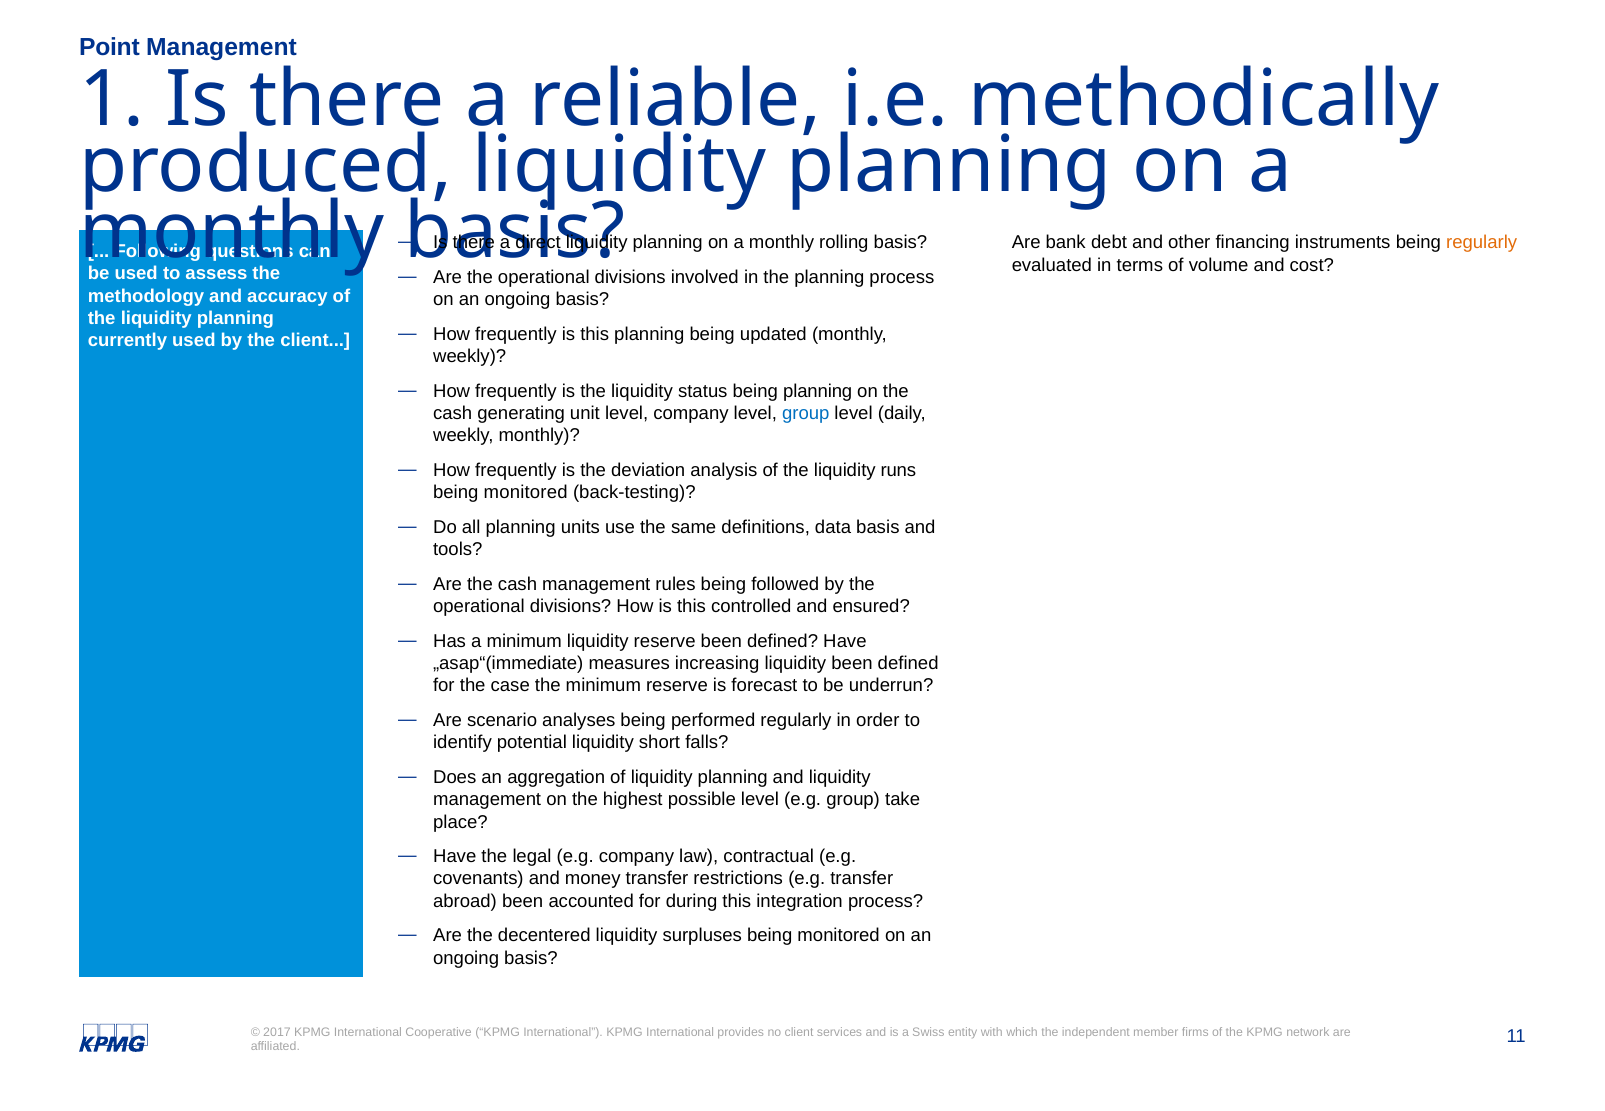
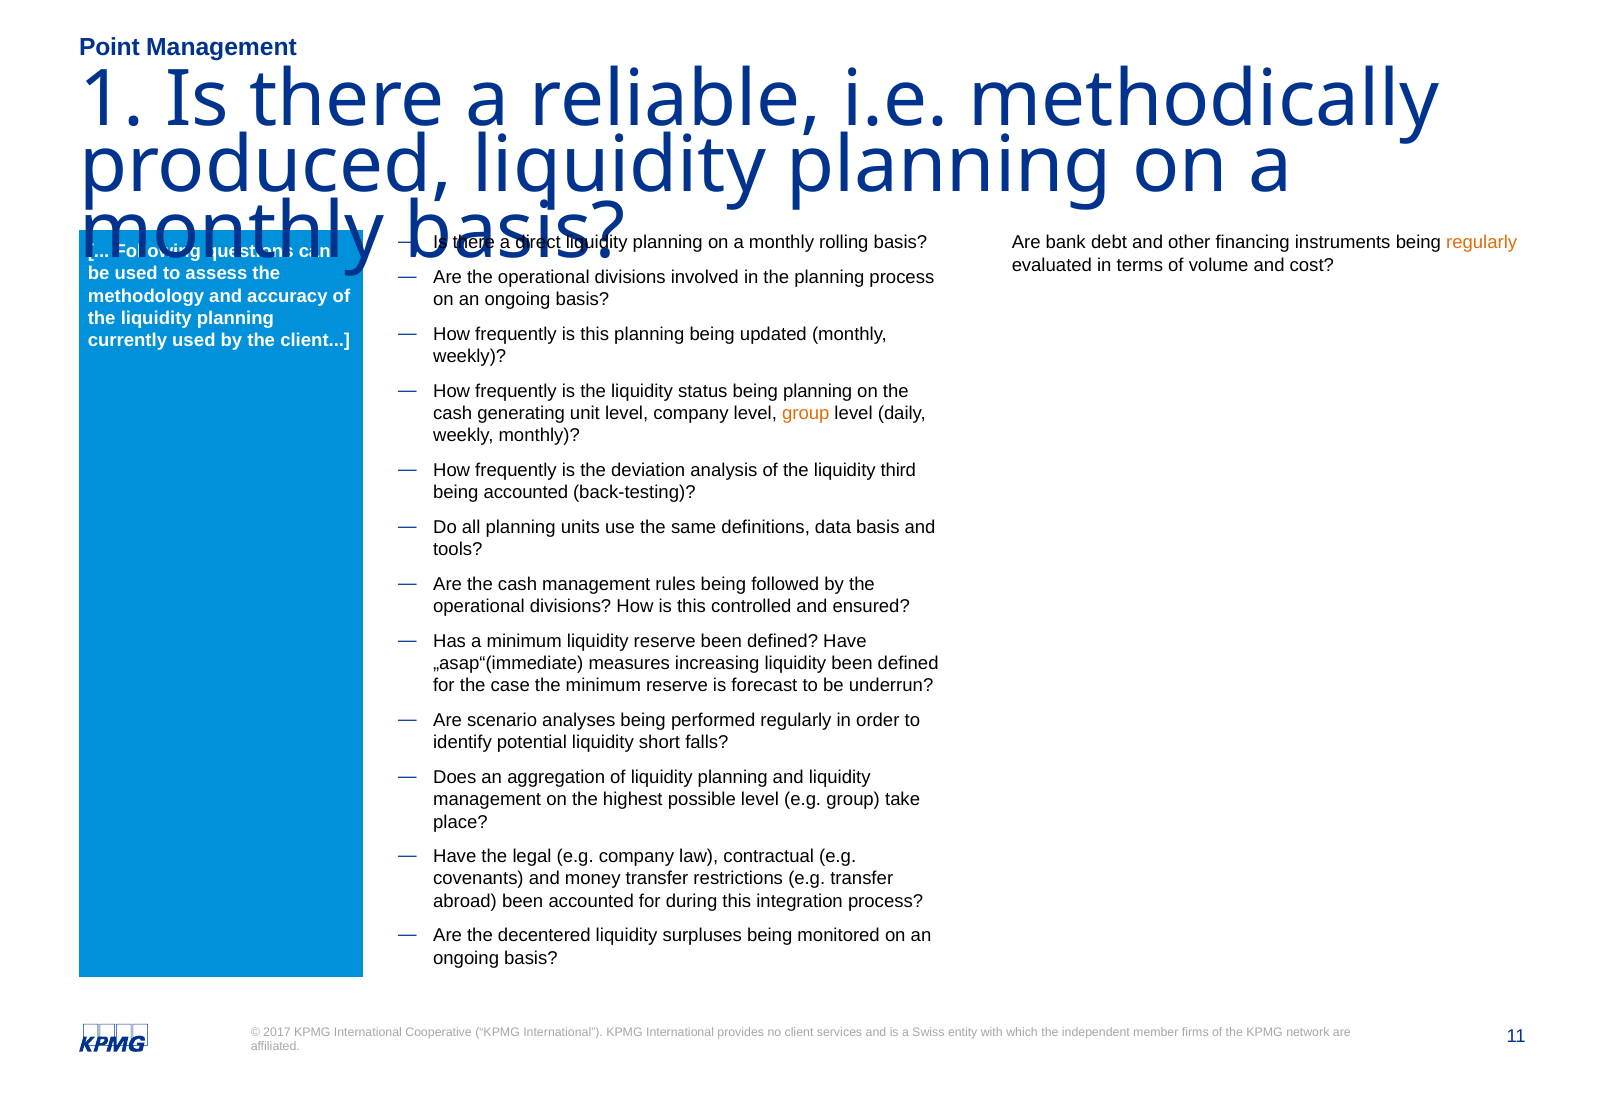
group at (806, 414) colour: blue -> orange
runs: runs -> third
monitored at (526, 493): monitored -> accounted
